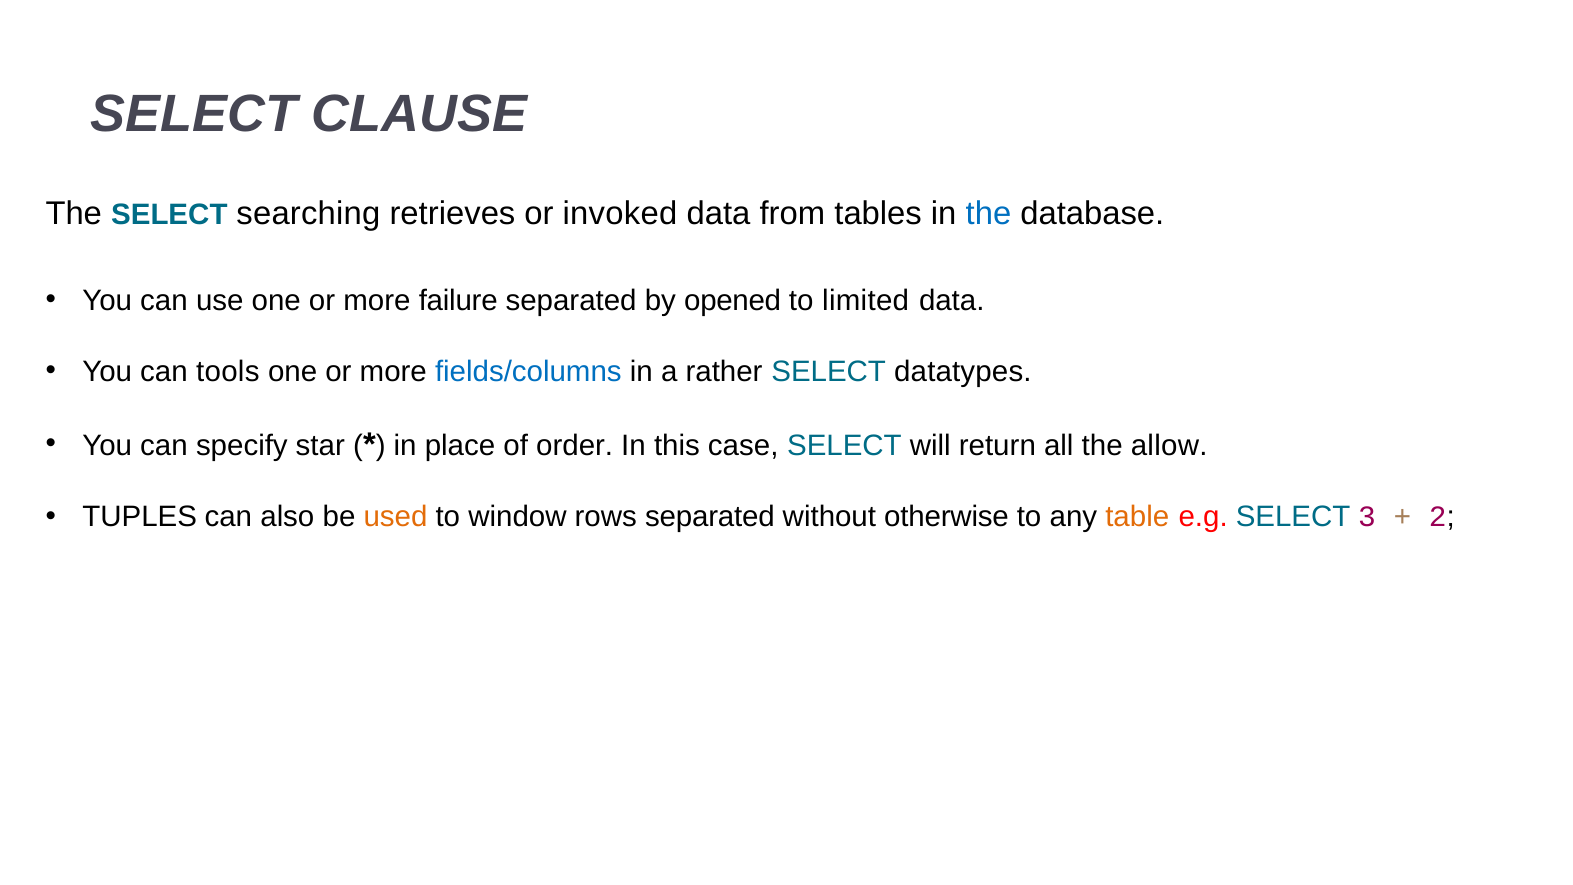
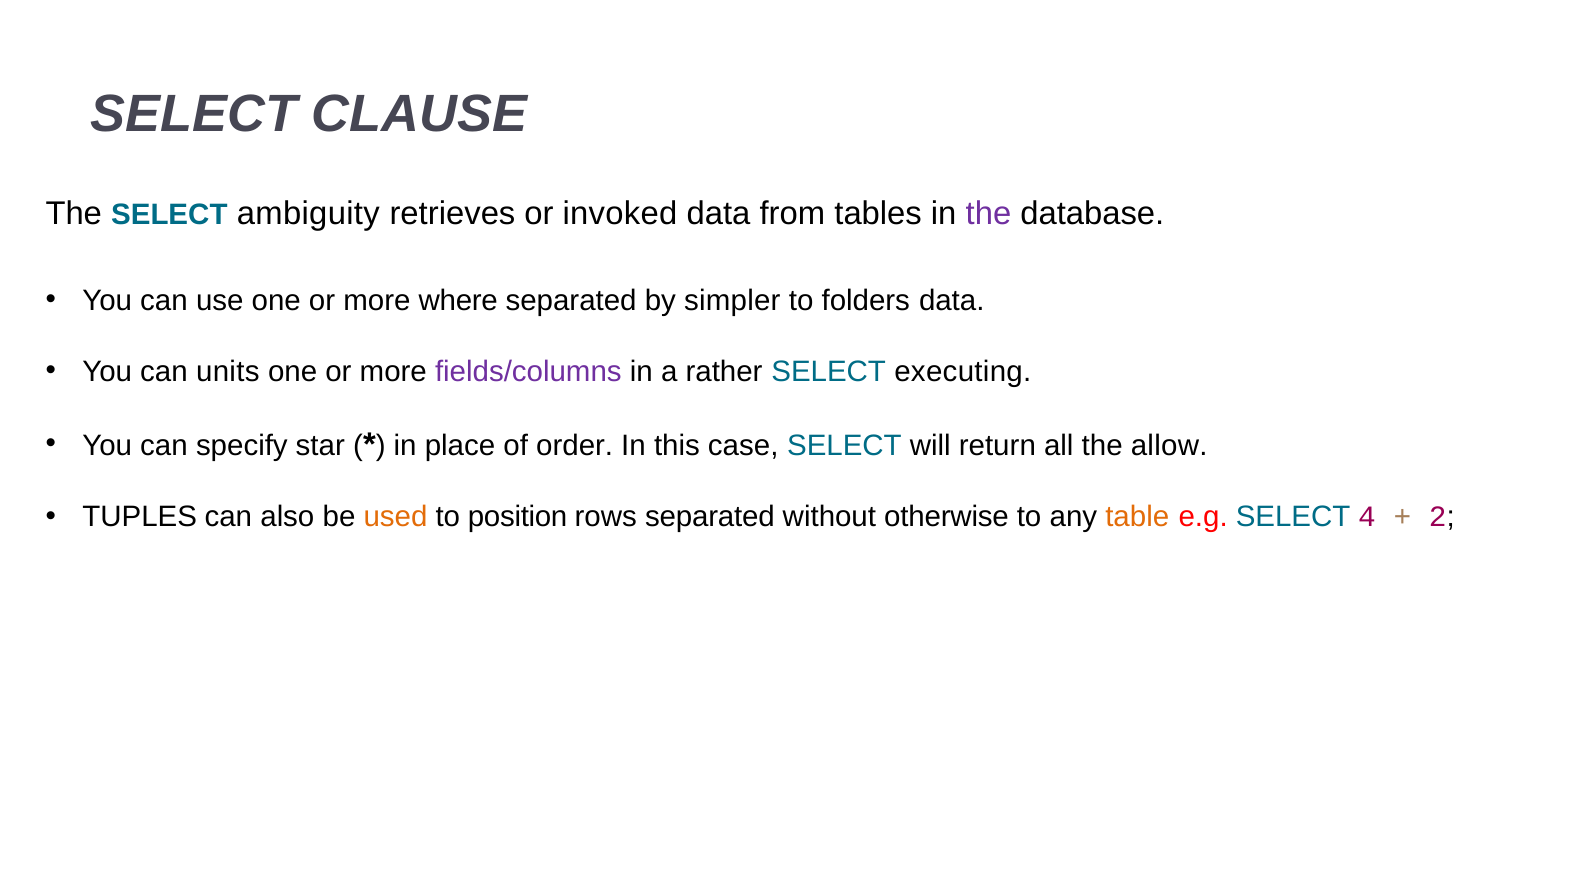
searching: searching -> ambiguity
the at (988, 214) colour: blue -> purple
failure: failure -> where
opened: opened -> simpler
limited: limited -> folders
tools: tools -> units
fields/columns colour: blue -> purple
datatypes: datatypes -> executing
window: window -> position
3: 3 -> 4
